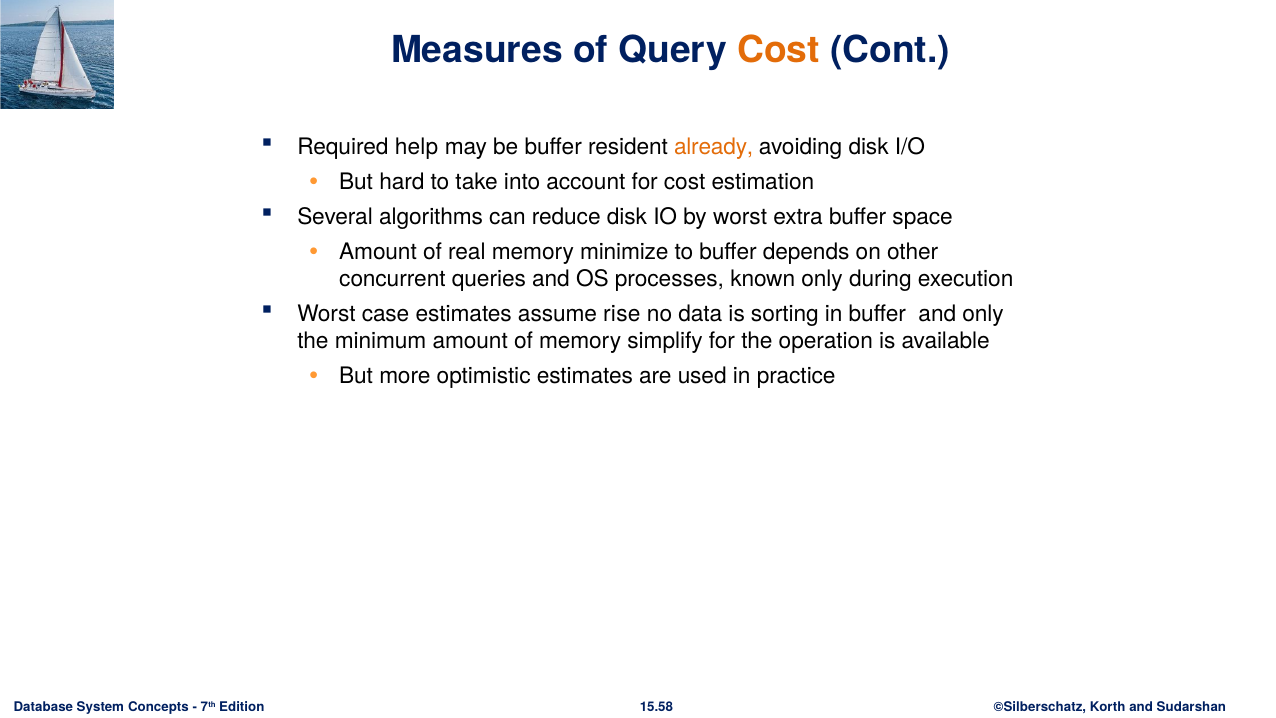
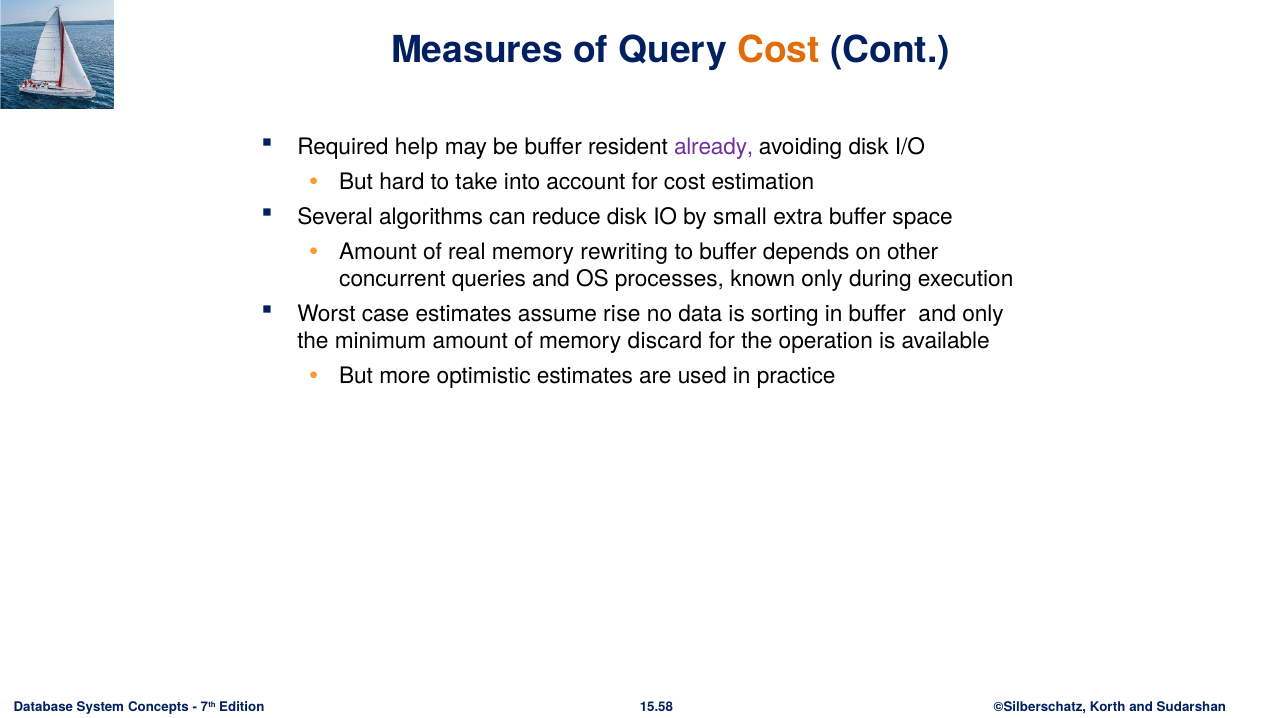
already colour: orange -> purple
by worst: worst -> small
minimize: minimize -> rewriting
simplify: simplify -> discard
